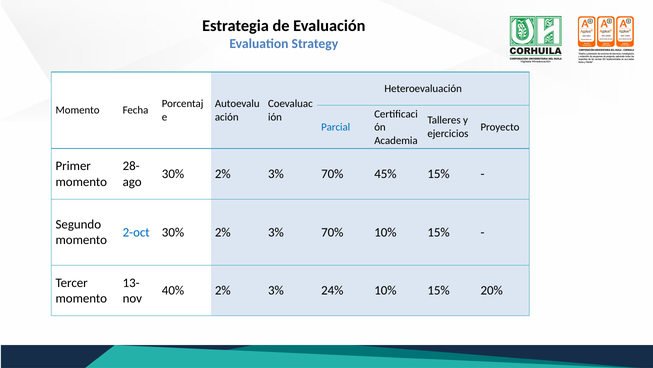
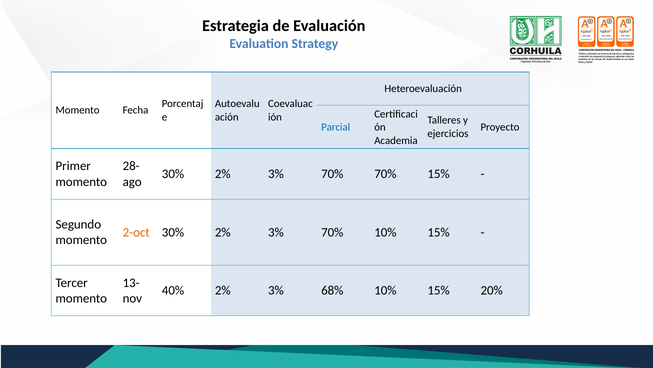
70% 45%: 45% -> 70%
2-oct colour: blue -> orange
24%: 24% -> 68%
